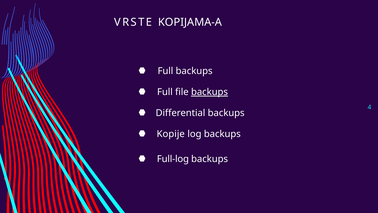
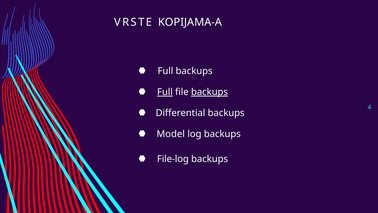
Full at (165, 92) underline: none -> present
Kopije: Kopije -> Model
Full-log: Full-log -> File-log
